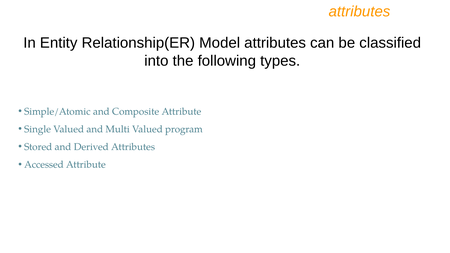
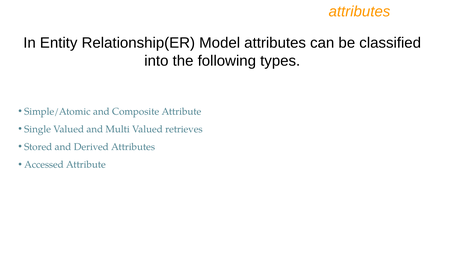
program: program -> retrieves
